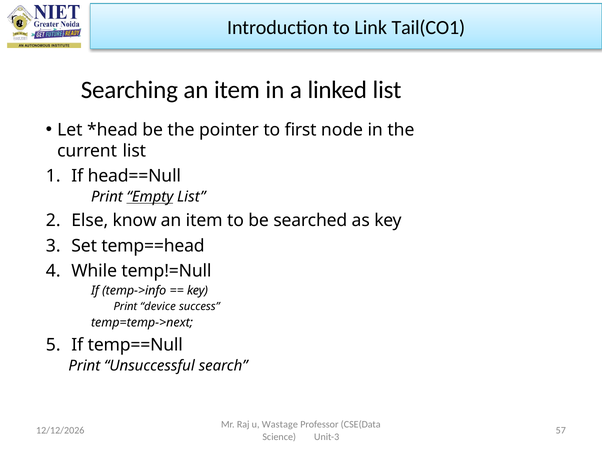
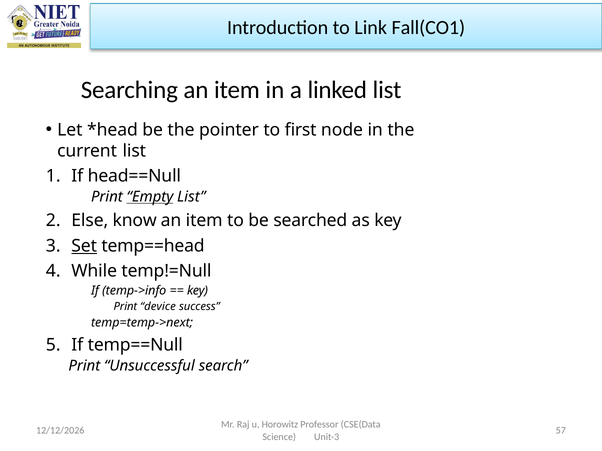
Tail(CO1: Tail(CO1 -> Fall(CO1
Set underline: none -> present
Wastage: Wastage -> Horowitz
